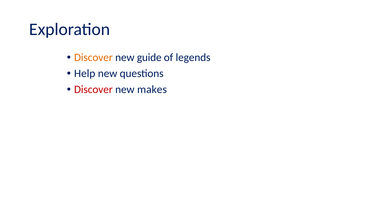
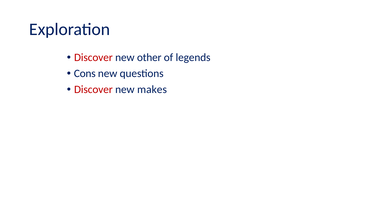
Discover at (93, 58) colour: orange -> red
guide: guide -> other
Help: Help -> Cons
